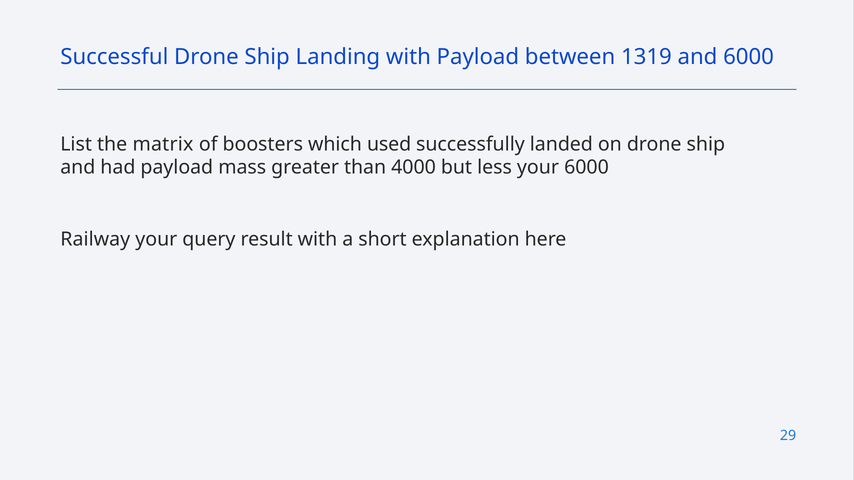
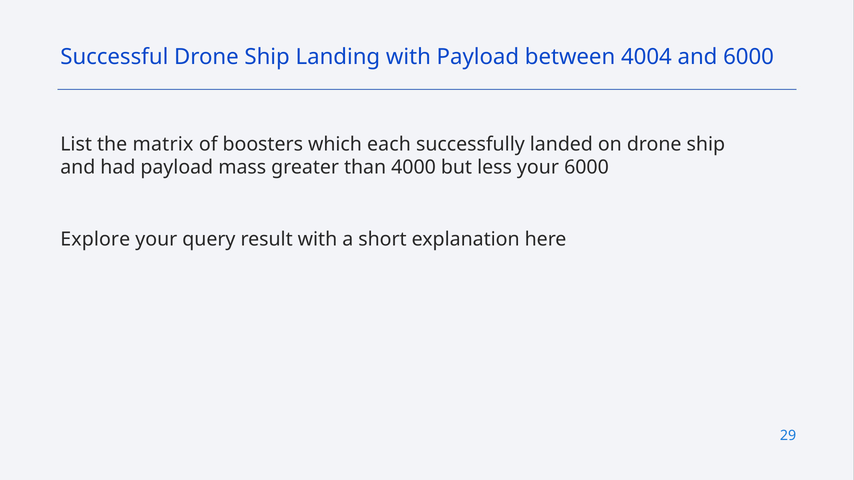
1319: 1319 -> 4004
used: used -> each
Railway: Railway -> Explore
